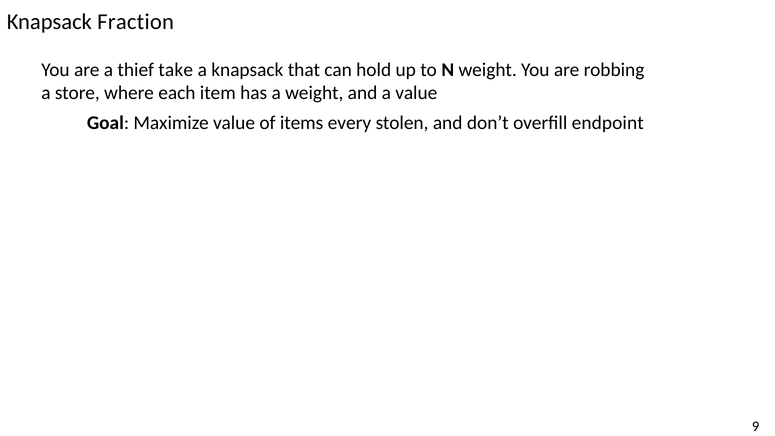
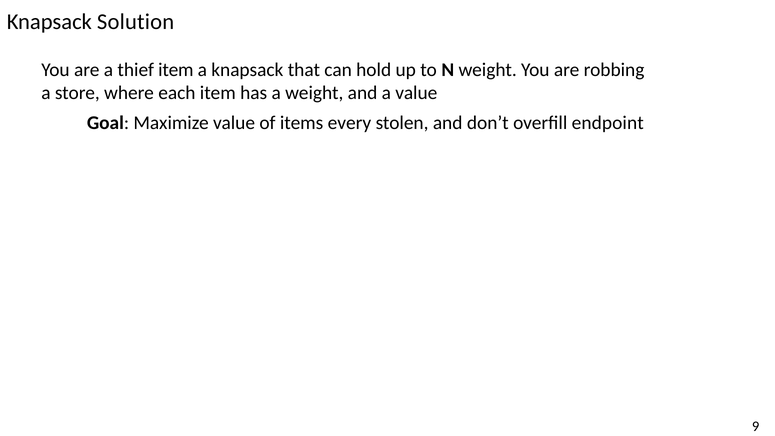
Fraction: Fraction -> Solution
thief take: take -> item
